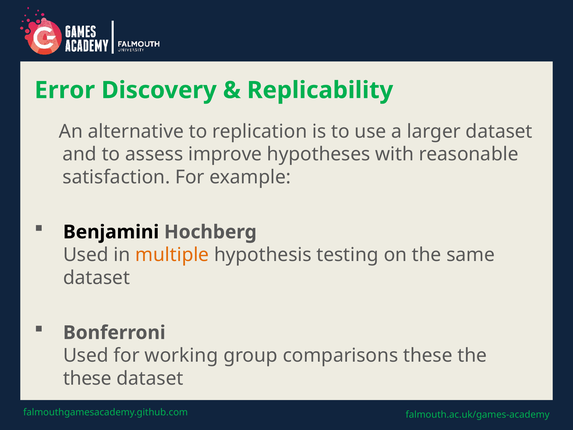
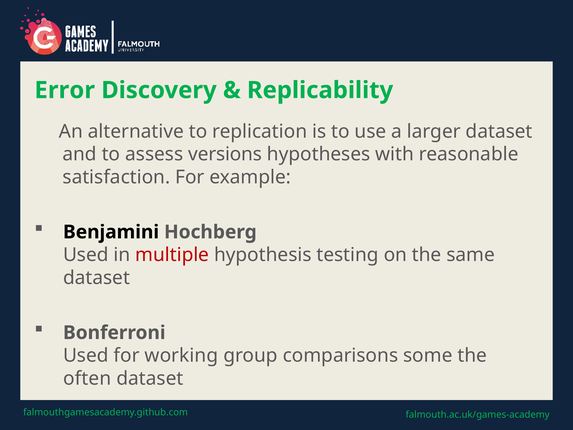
improve: improve -> versions
multiple colour: orange -> red
comparisons these: these -> some
these at (87, 378): these -> often
